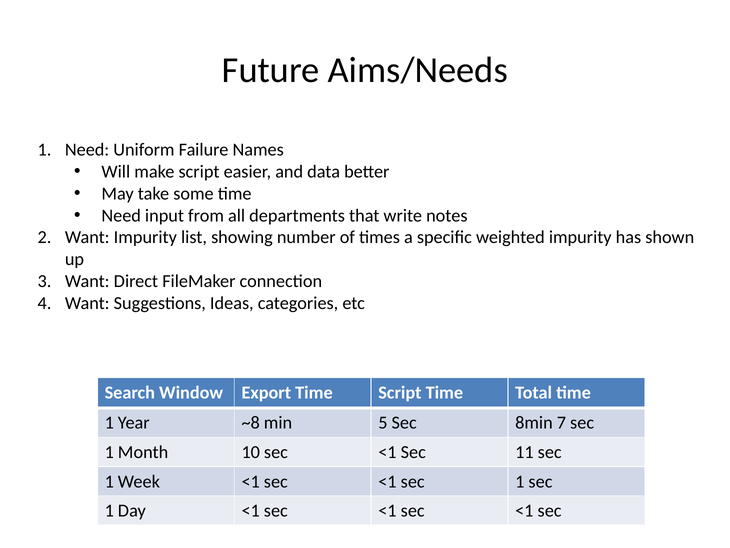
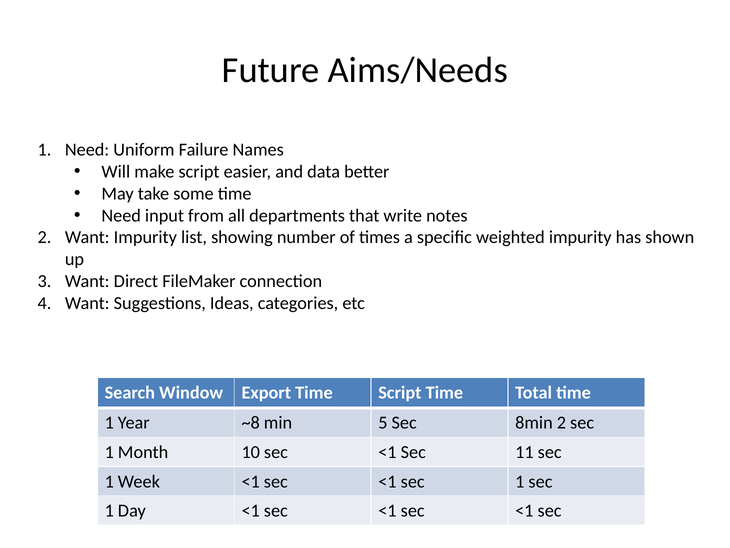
8min 7: 7 -> 2
